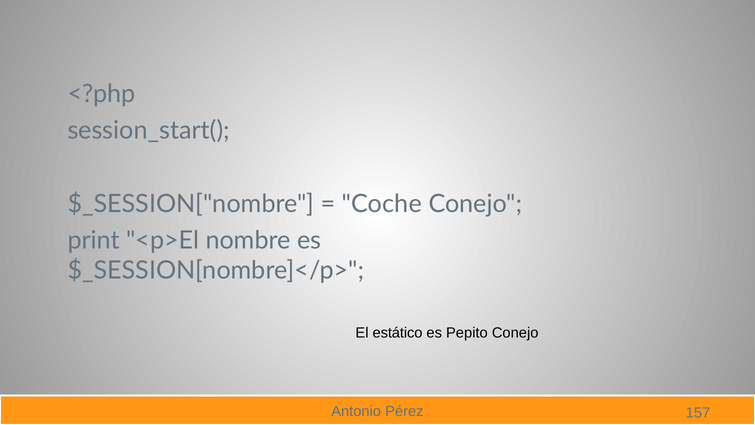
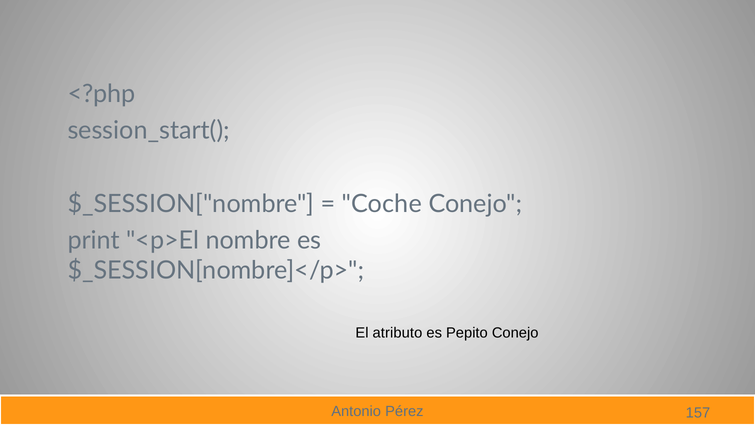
estático: estático -> atributo
